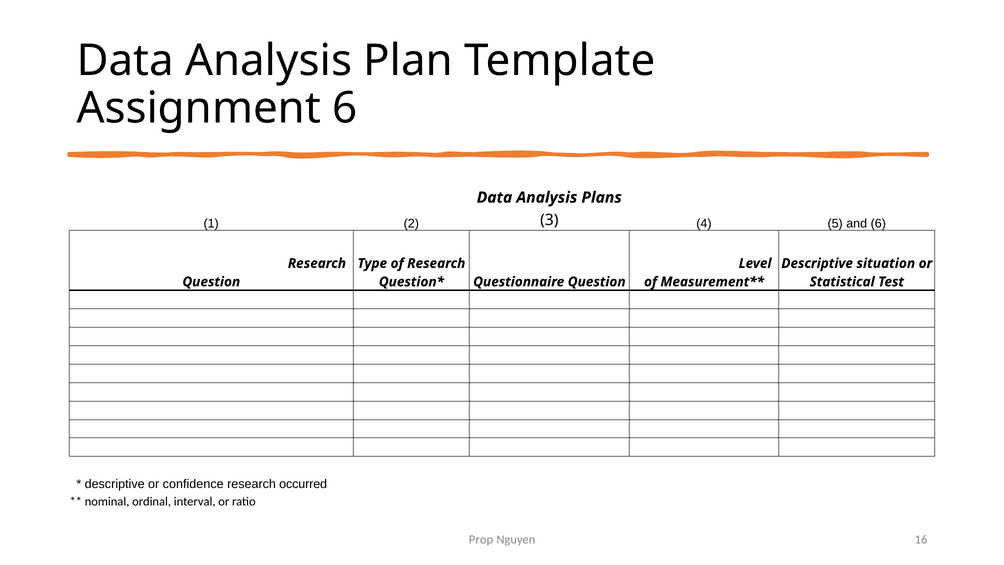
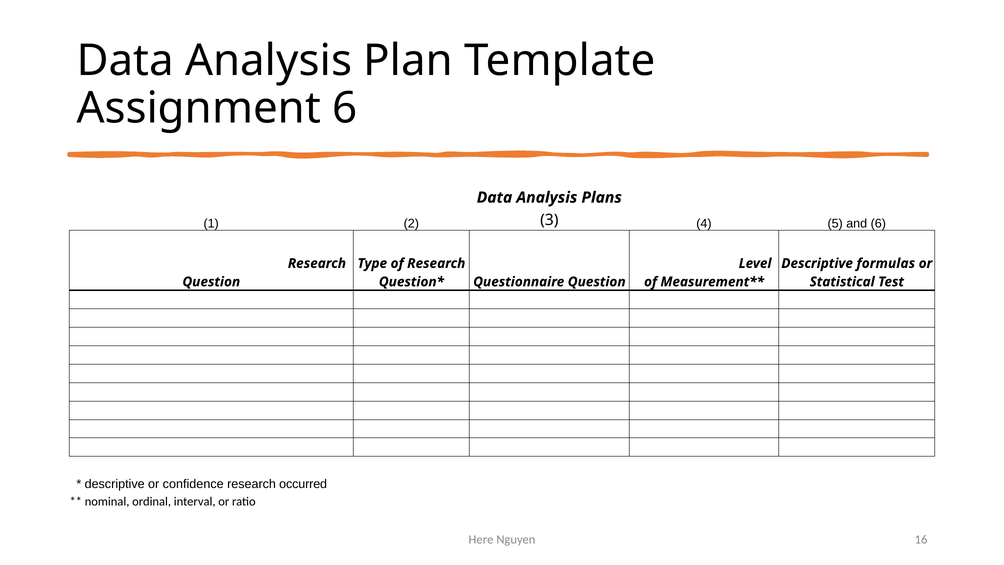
situation: situation -> formulas
Prop: Prop -> Here
